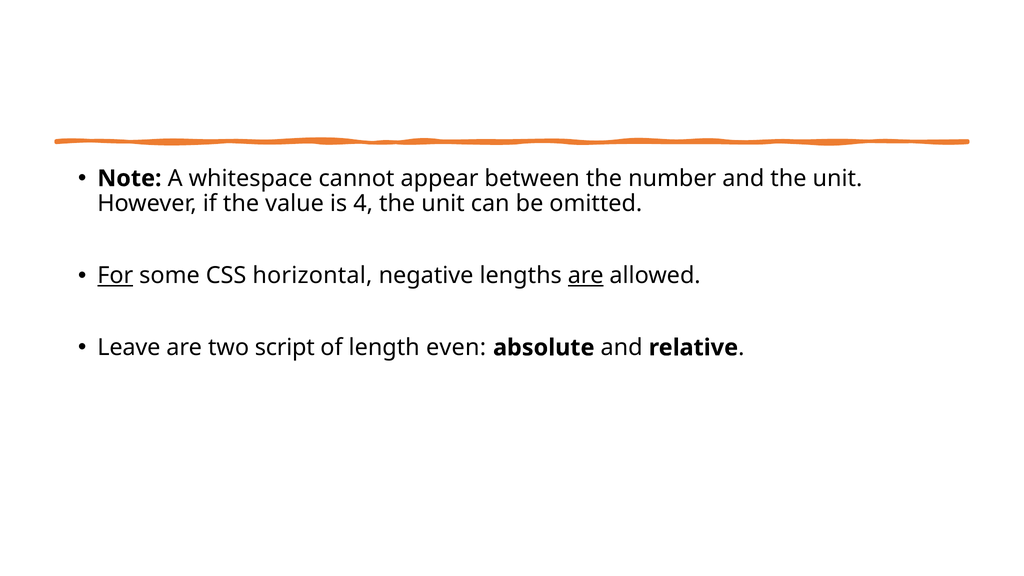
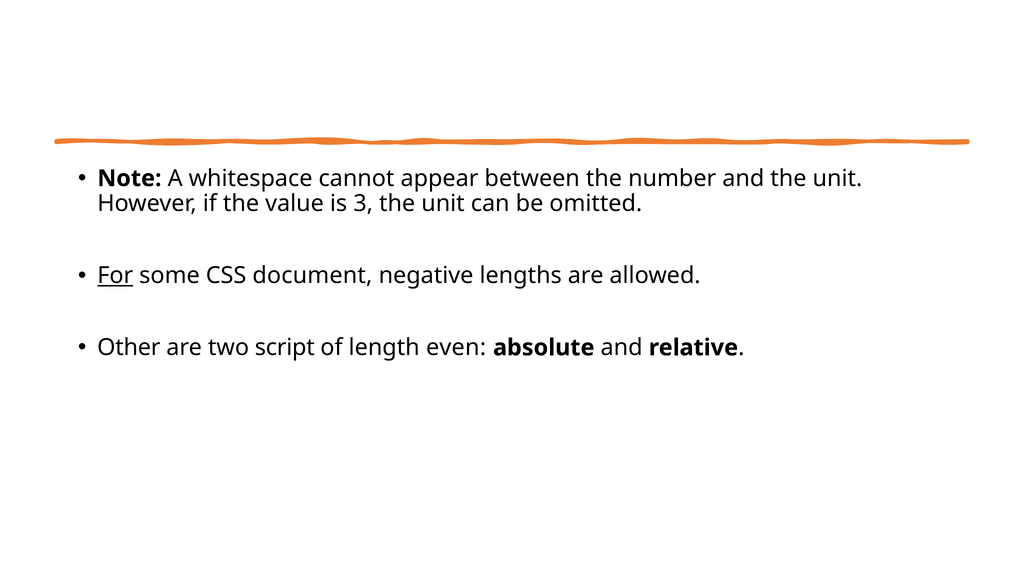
4: 4 -> 3
horizontal: horizontal -> document
are at (586, 276) underline: present -> none
Leave: Leave -> Other
